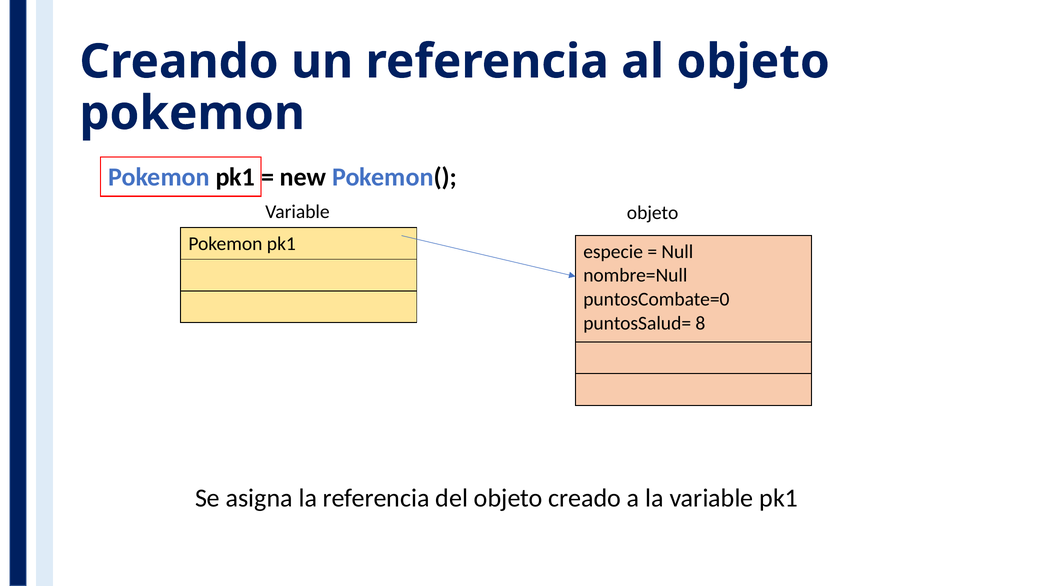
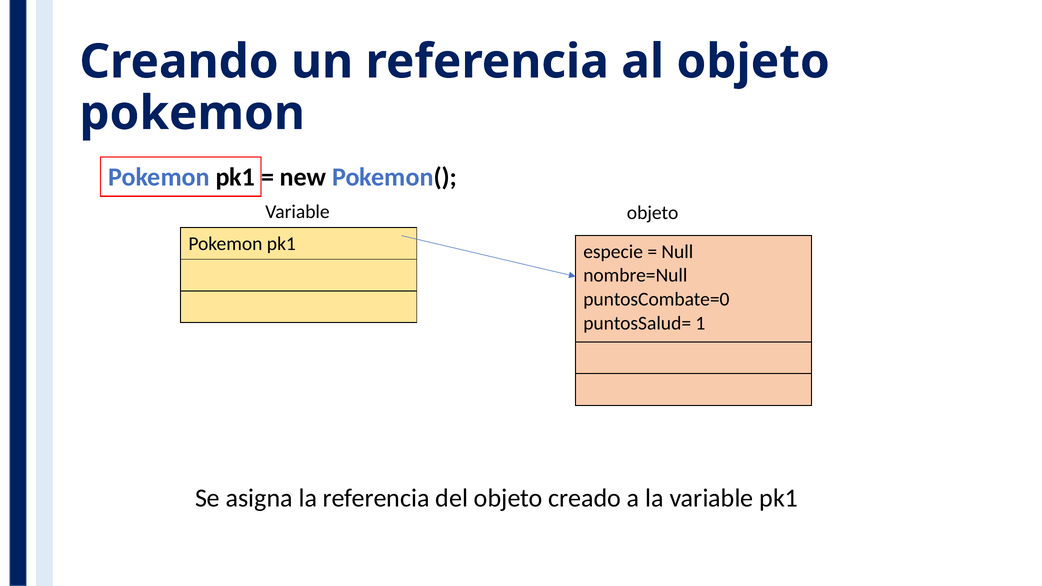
8: 8 -> 1
